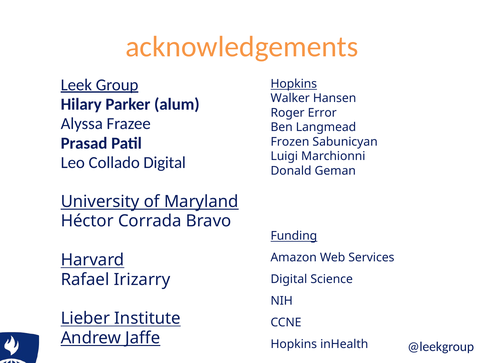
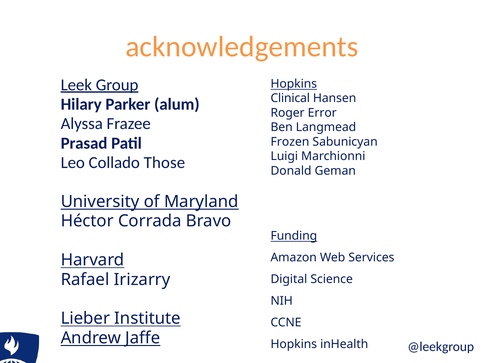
Walker: Walker -> Clinical
Collado Digital: Digital -> Those
